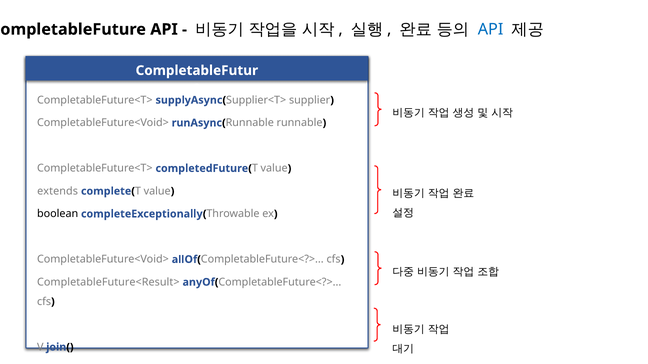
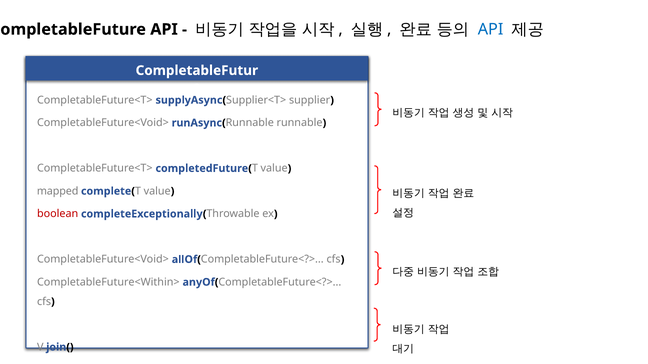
extends: extends -> mapped
boolean colour: black -> red
CompletableFuture<Result>: CompletableFuture<Result> -> CompletableFuture<Within>
